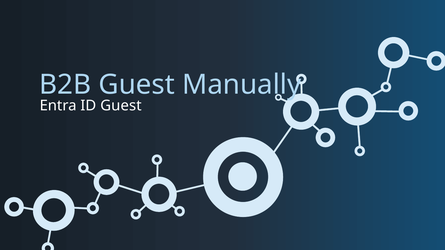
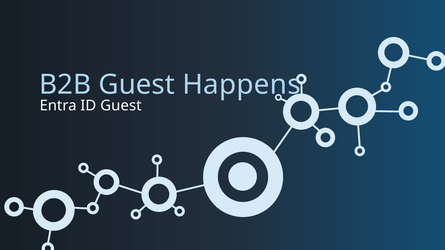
Manually: Manually -> Happens
